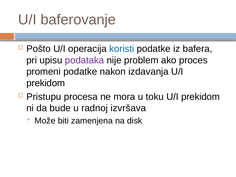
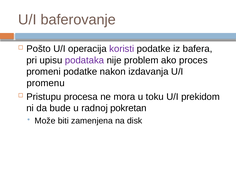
koristi colour: blue -> purple
prekidom at (46, 83): prekidom -> promenu
izvršava: izvršava -> pokretan
